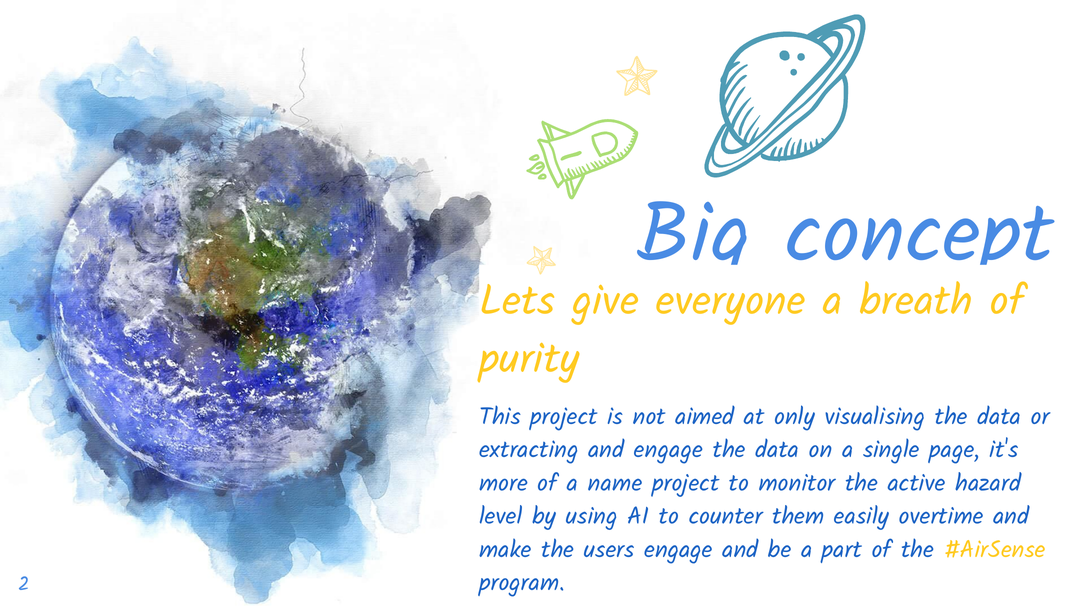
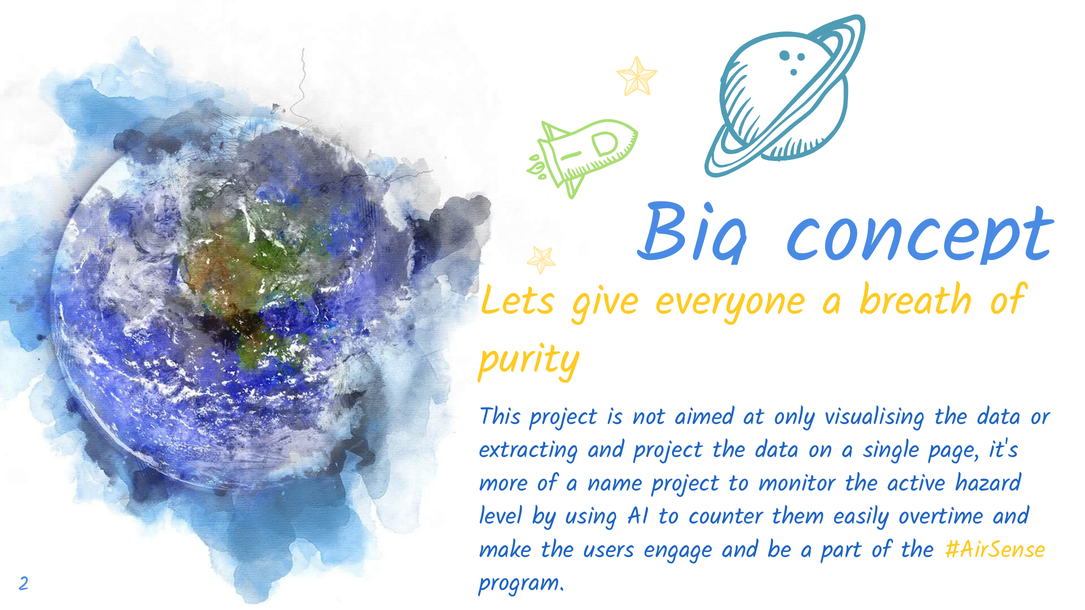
and engage: engage -> project
